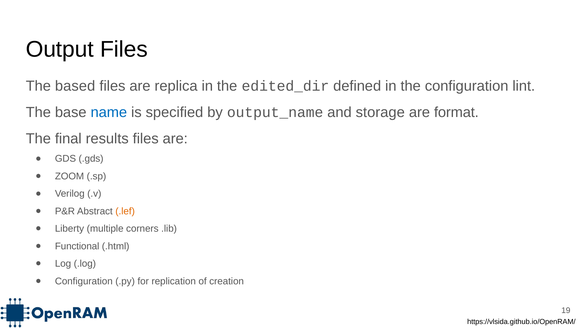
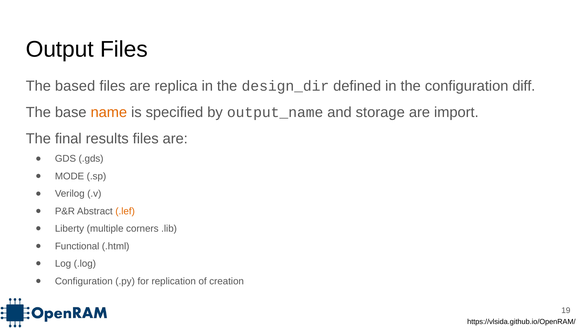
edited_dir: edited_dir -> design_dir
lint: lint -> diff
name colour: blue -> orange
format: format -> import
ZOOM: ZOOM -> MODE
